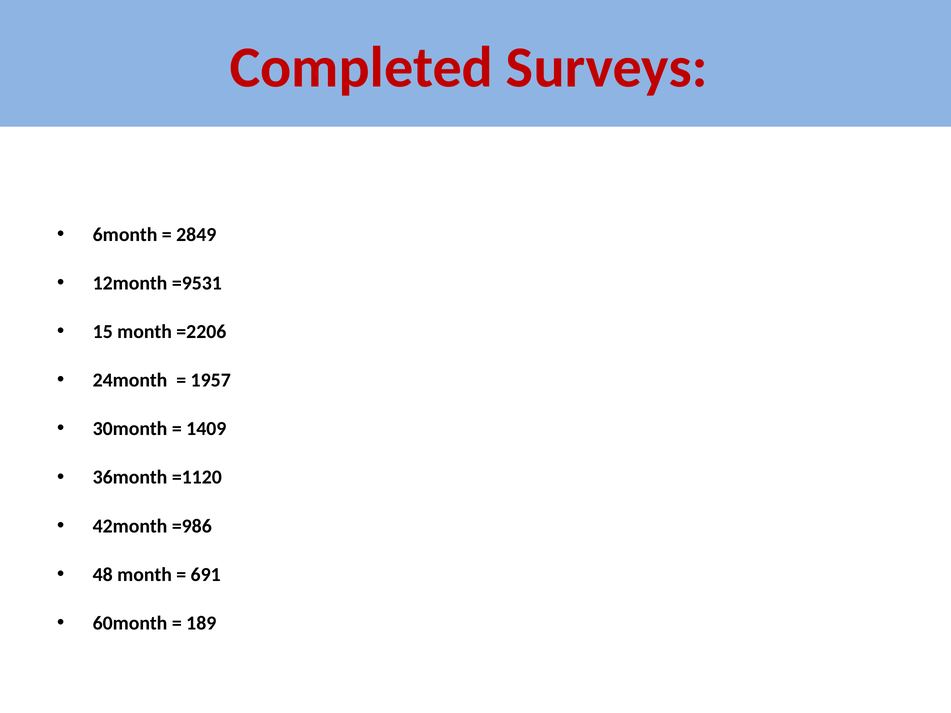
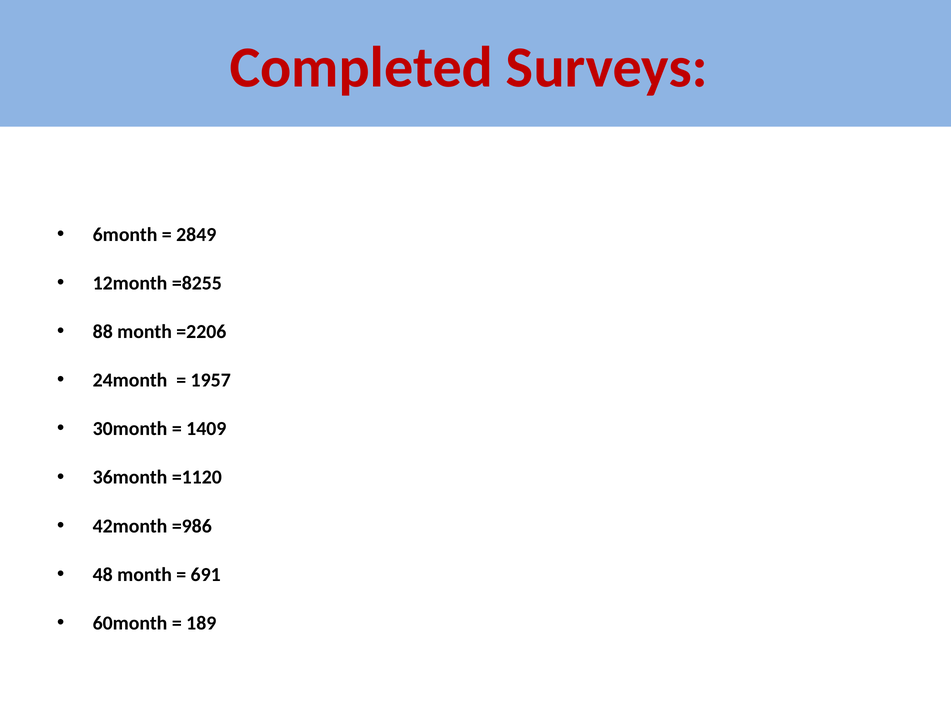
=9531: =9531 -> =8255
15: 15 -> 88
